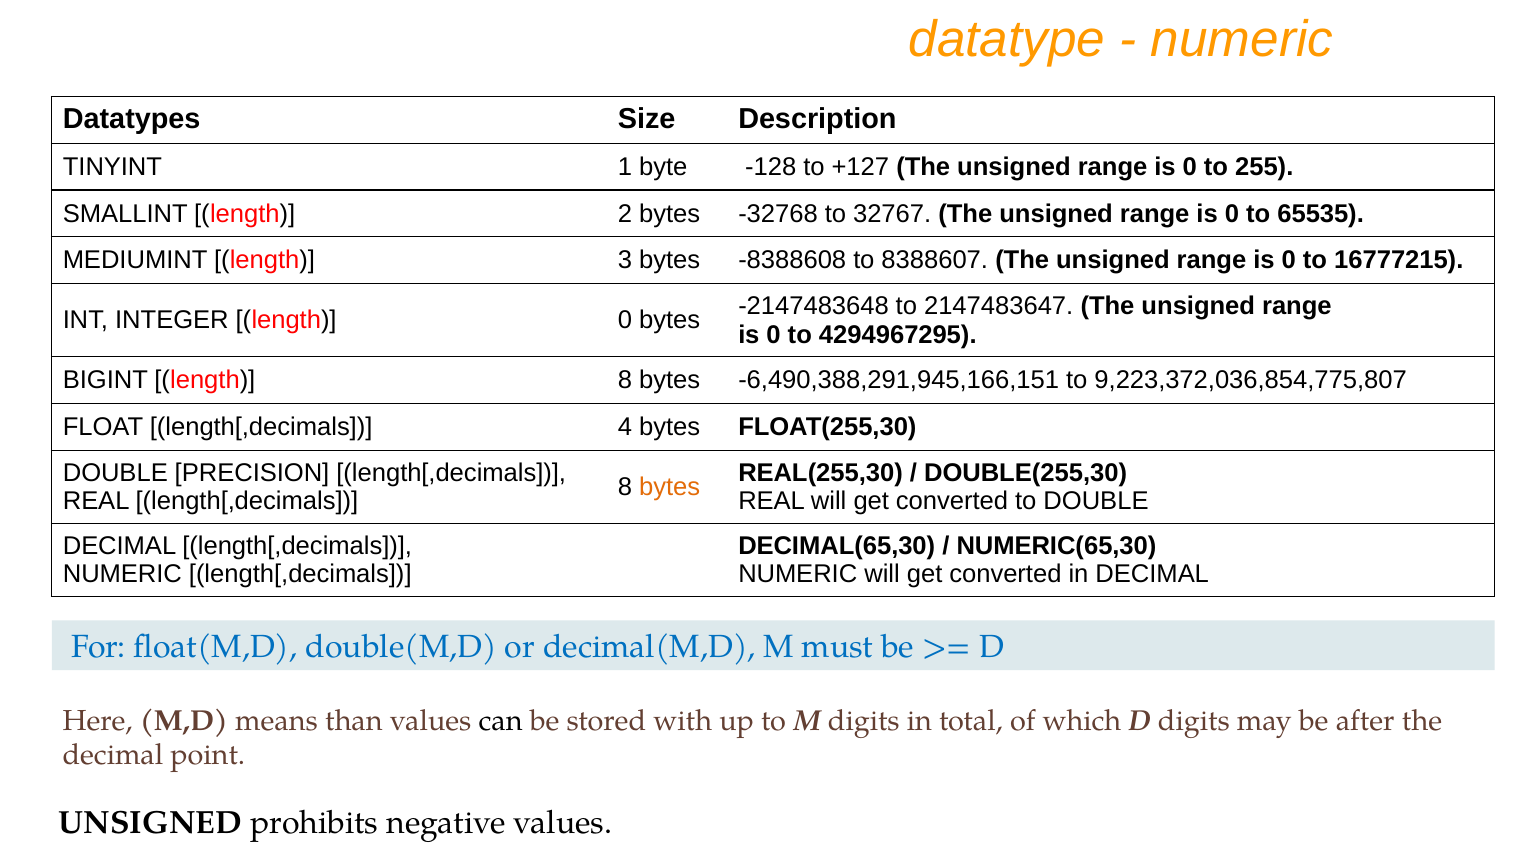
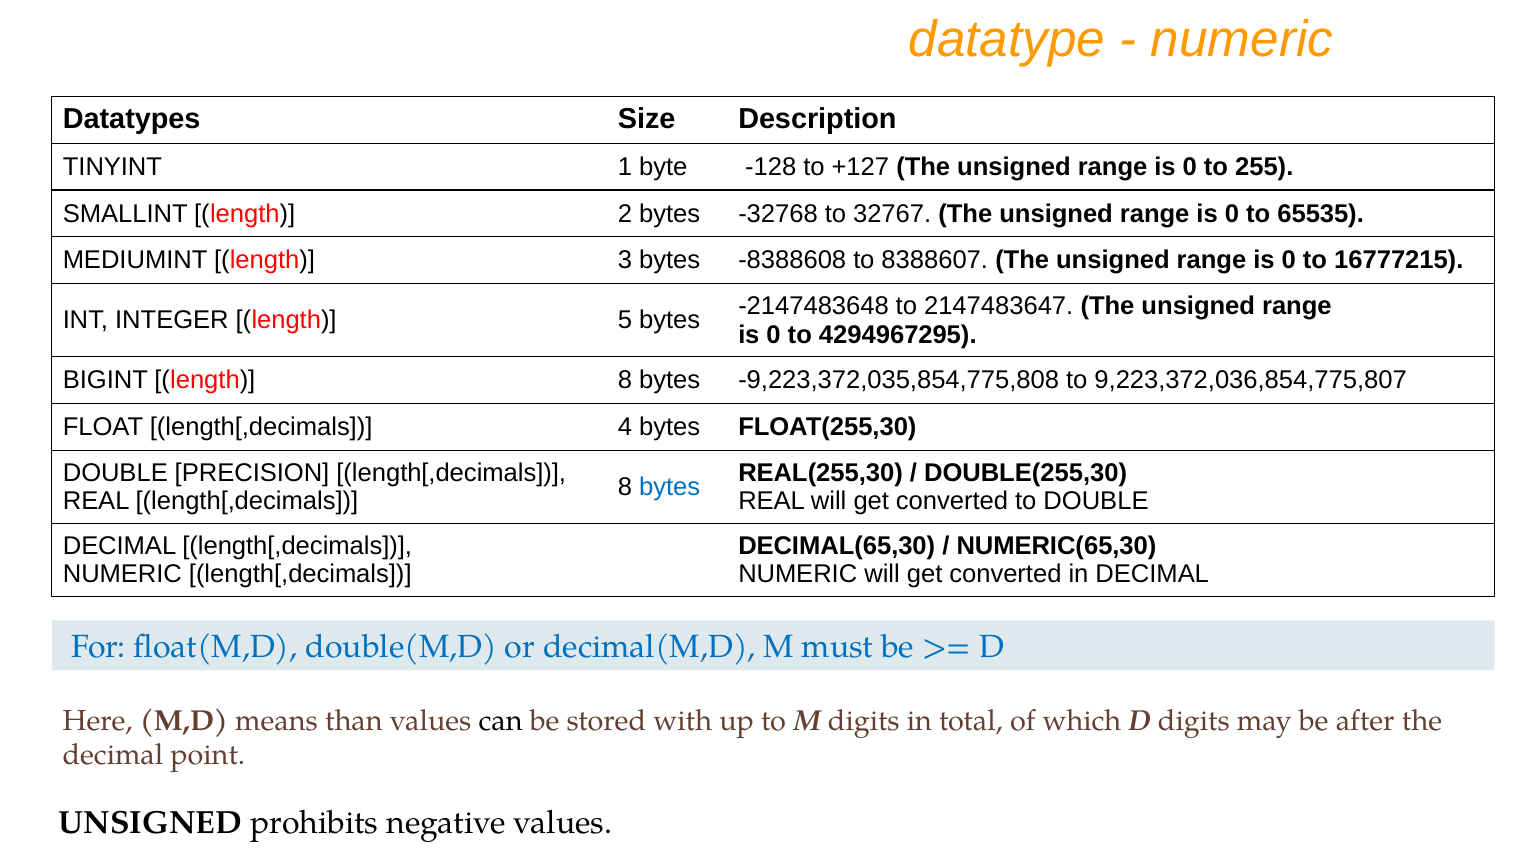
length 0: 0 -> 5
-6,490,388,291,945,166,151: -6,490,388,291,945,166,151 -> -9,223,372,035,854,775,808
bytes at (670, 487) colour: orange -> blue
